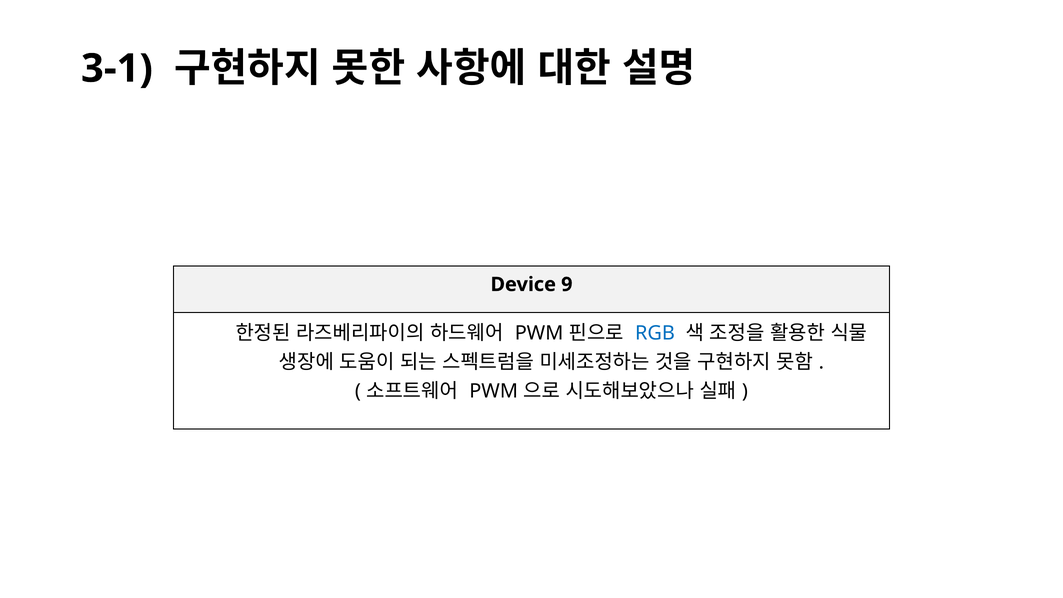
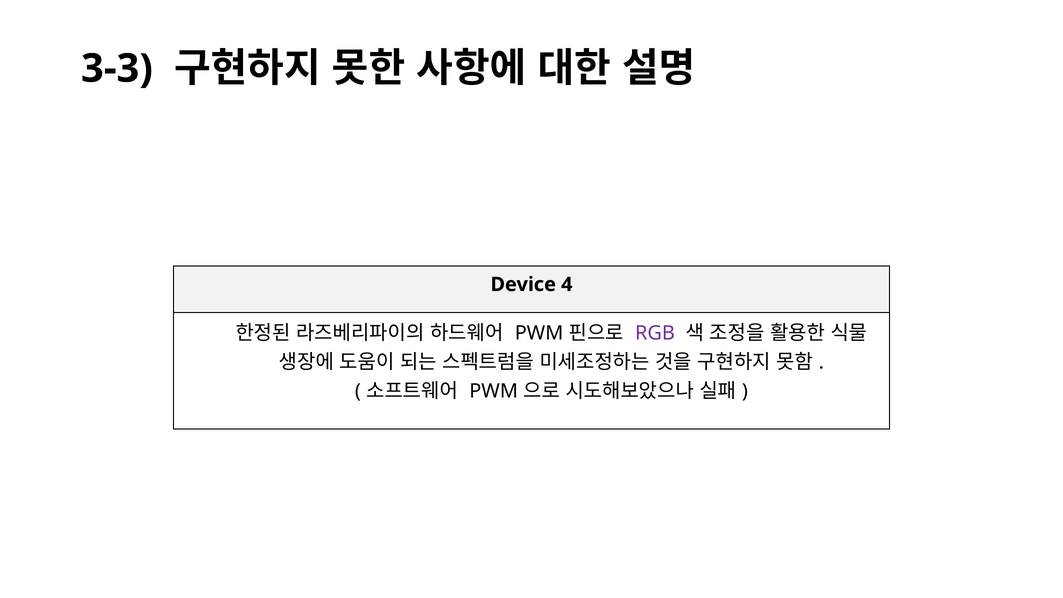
3-1: 3-1 -> 3-3
9: 9 -> 4
RGB colour: blue -> purple
